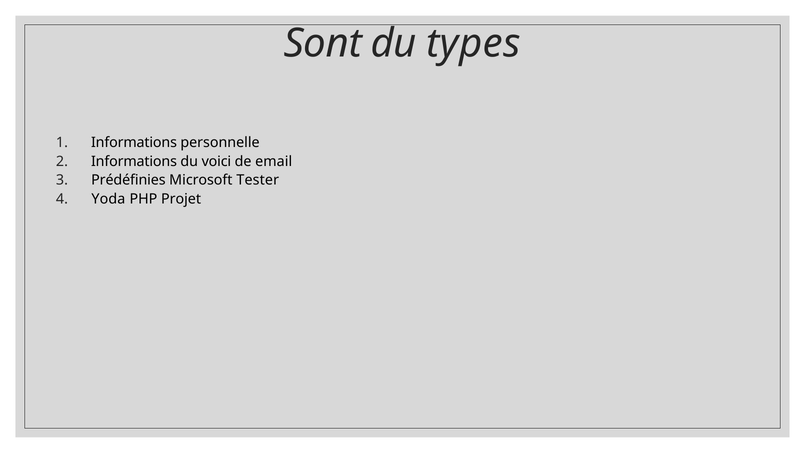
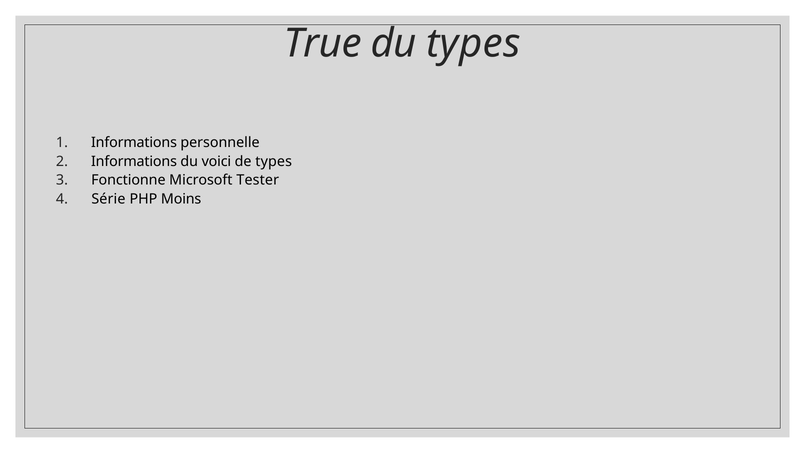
Sont: Sont -> True
de email: email -> types
Prédéfinies: Prédéfinies -> Fonctionne
Yoda: Yoda -> Série
Projet: Projet -> Moins
